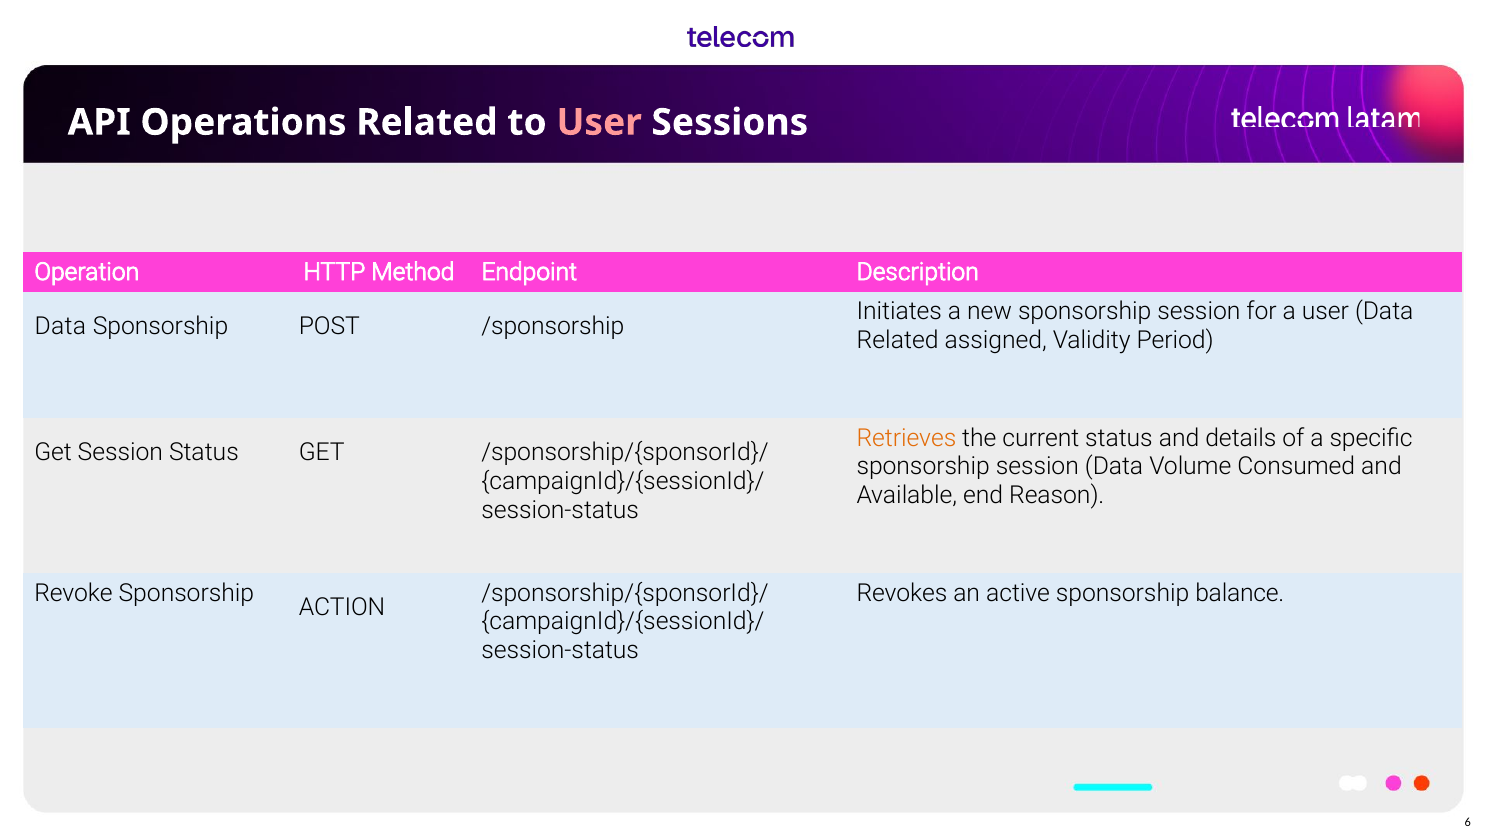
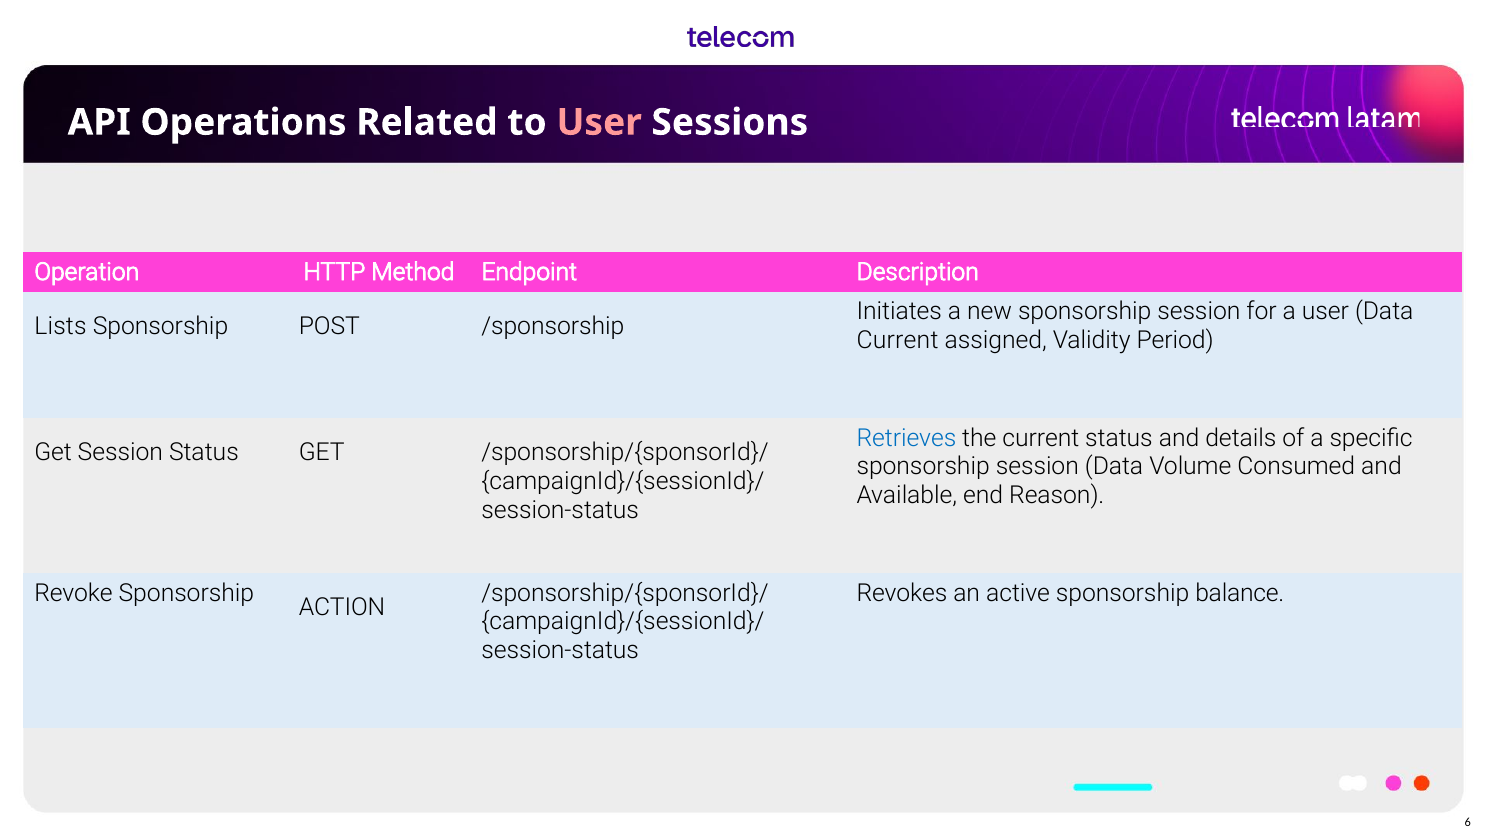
Data at (60, 326): Data -> Lists
Related at (898, 341): Related -> Current
Retrieves colour: orange -> blue
